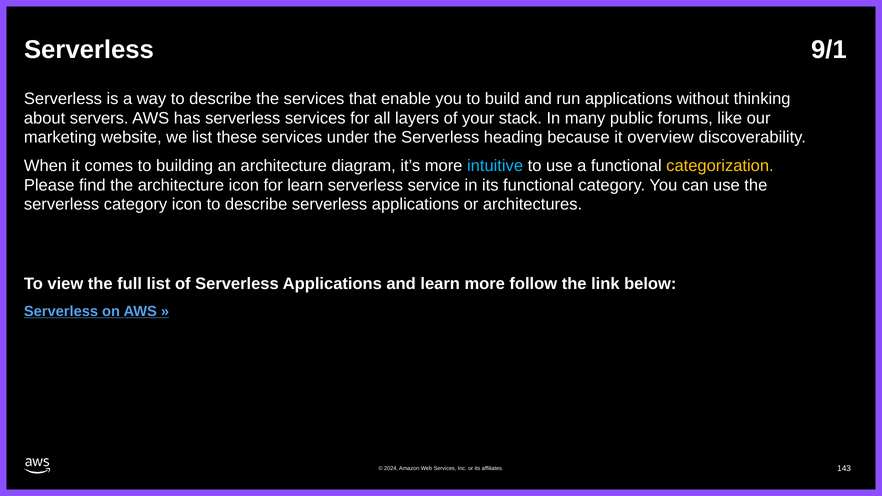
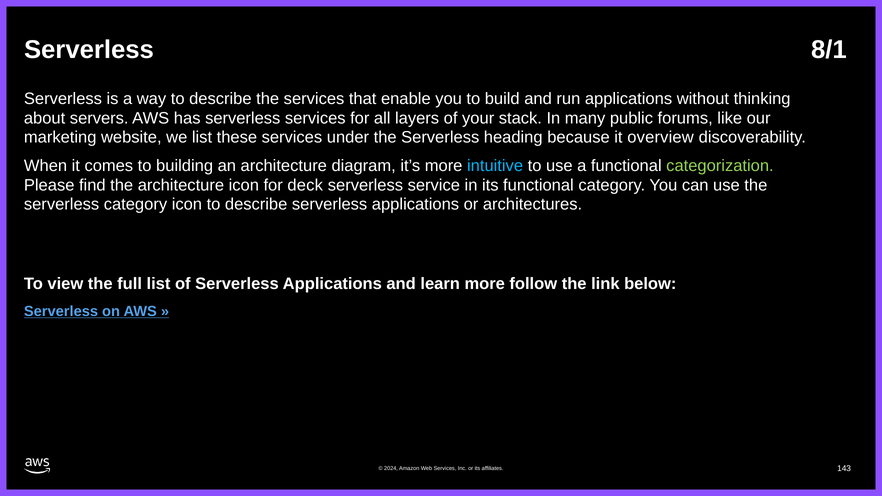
9/1: 9/1 -> 8/1
categorization colour: yellow -> light green
for learn: learn -> deck
